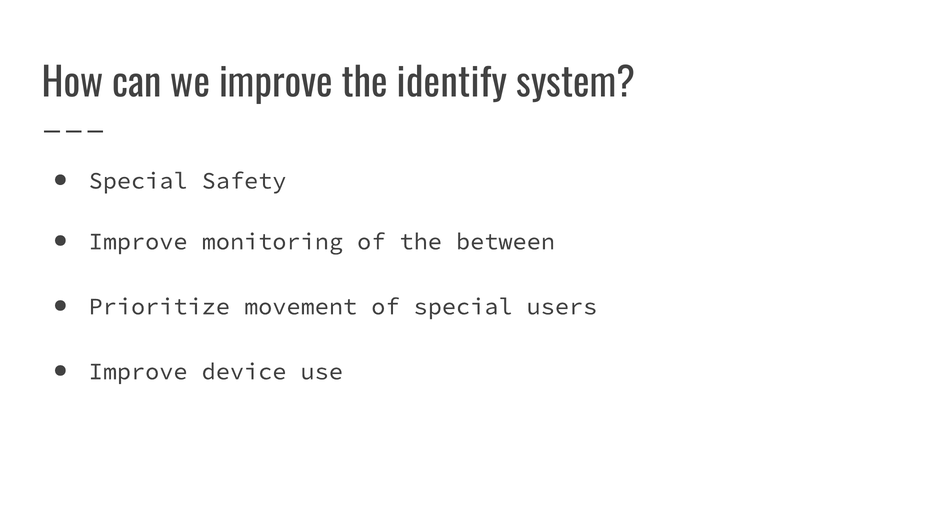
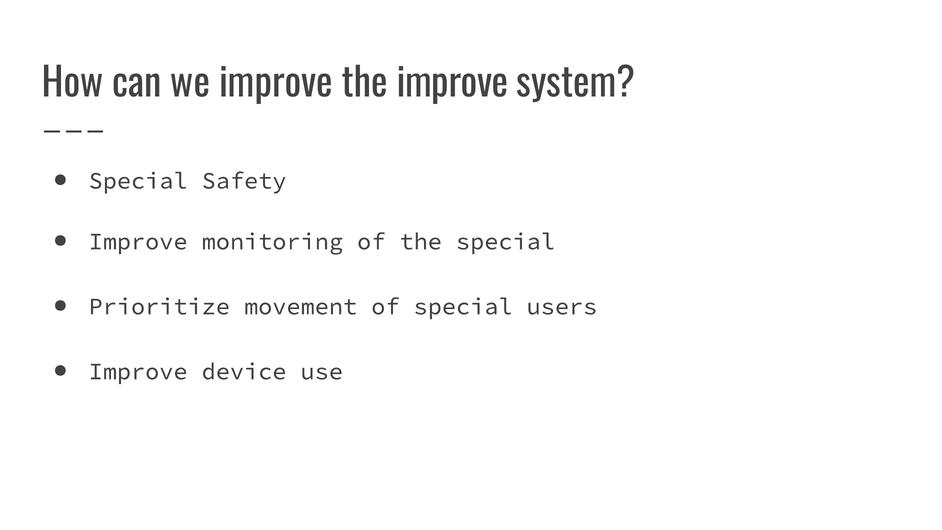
the identify: identify -> improve
the between: between -> special
